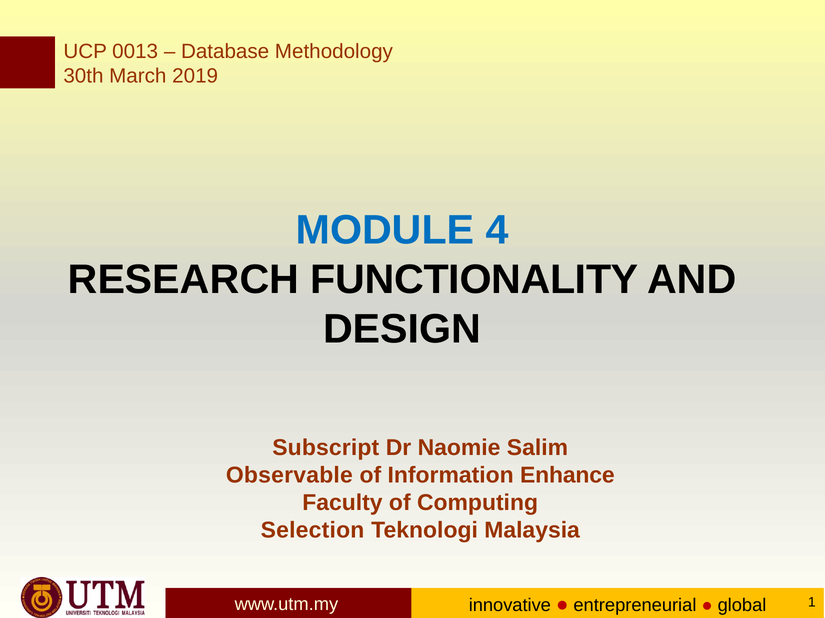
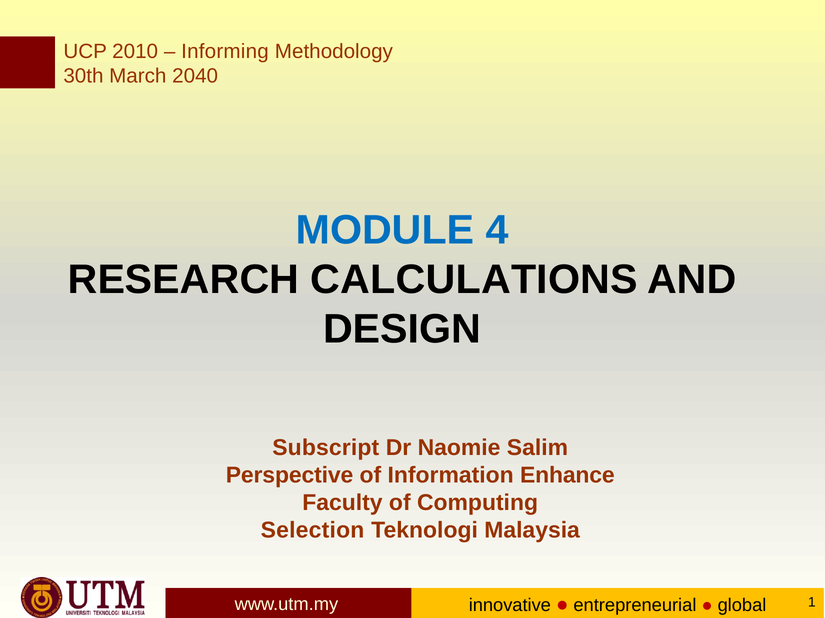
0013: 0013 -> 2010
Database: Database -> Informing
2019: 2019 -> 2040
FUNCTIONALITY: FUNCTIONALITY -> CALCULATIONS
Observable: Observable -> Perspective
